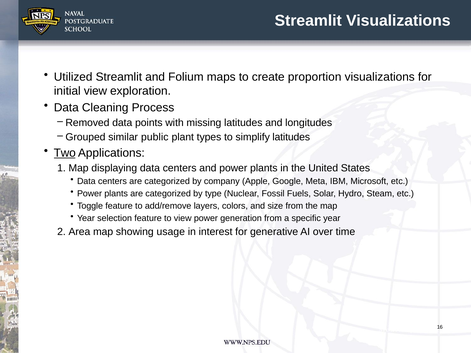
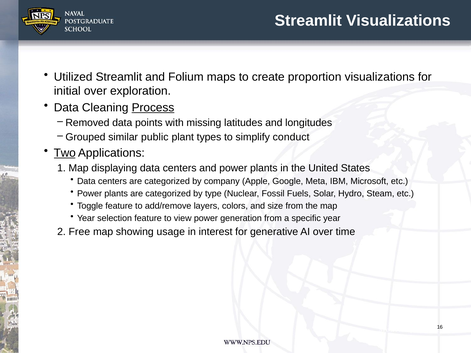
initial view: view -> over
Process underline: none -> present
simplify latitudes: latitudes -> conduct
Area: Area -> Free
